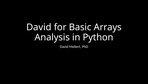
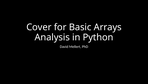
David at (39, 27): David -> Cover
